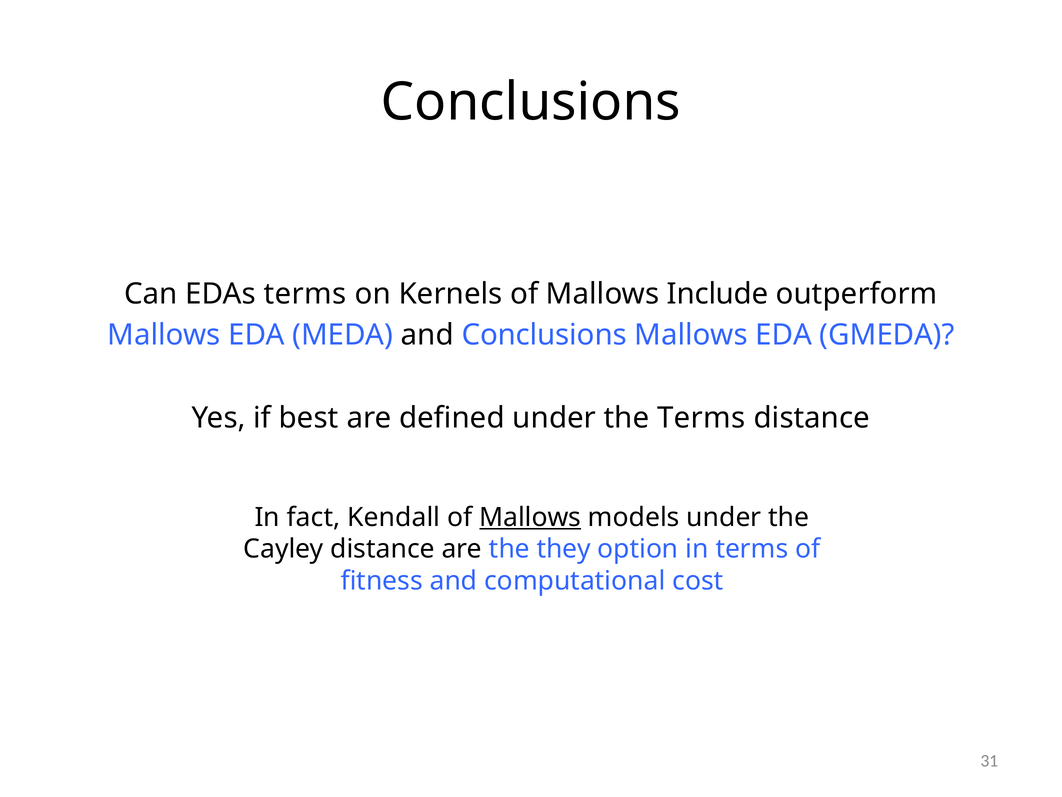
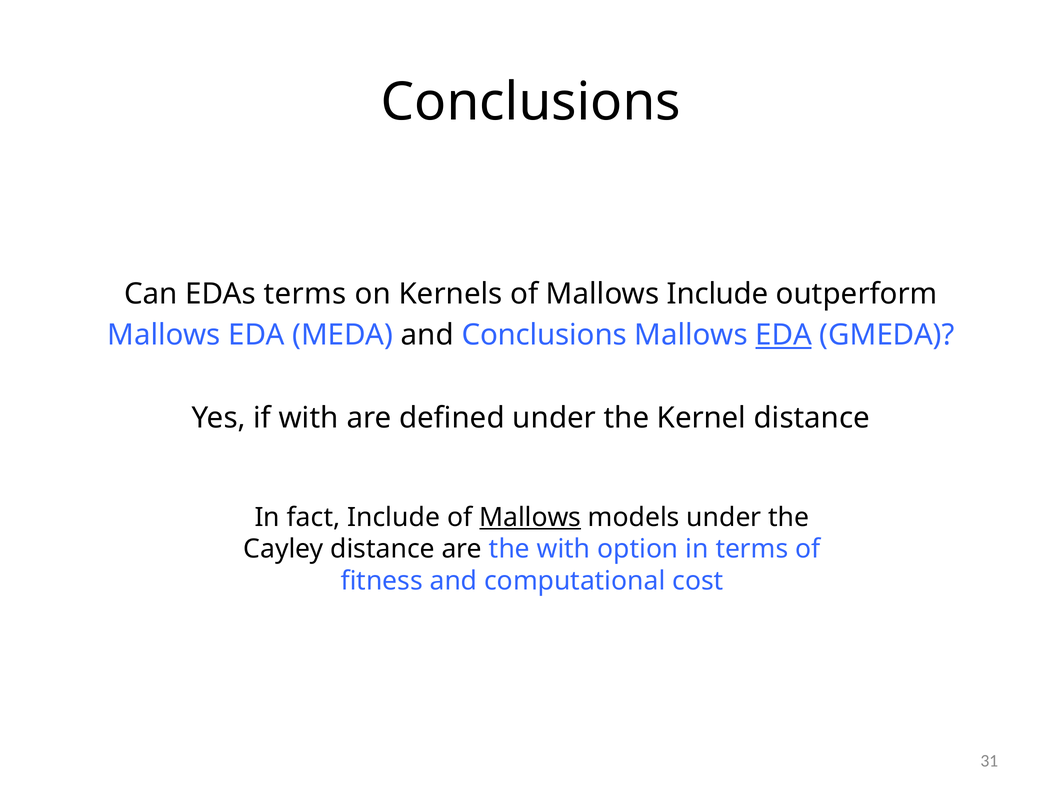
EDA at (784, 335) underline: none -> present
if best: best -> with
the Terms: Terms -> Kernel
fact Kendall: Kendall -> Include
the they: they -> with
